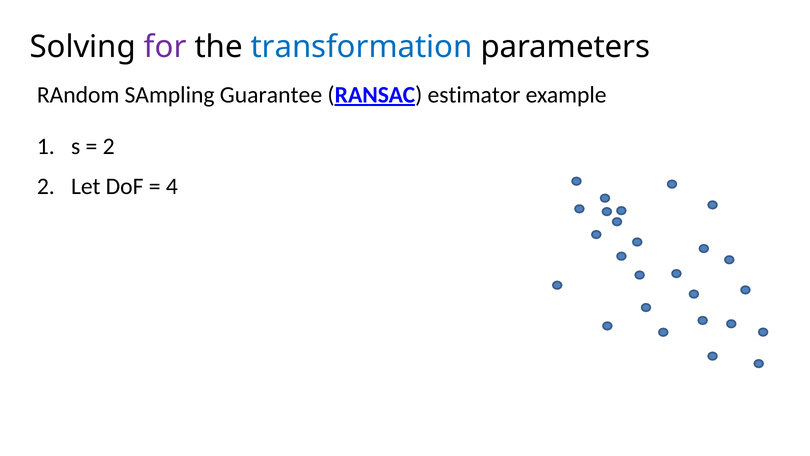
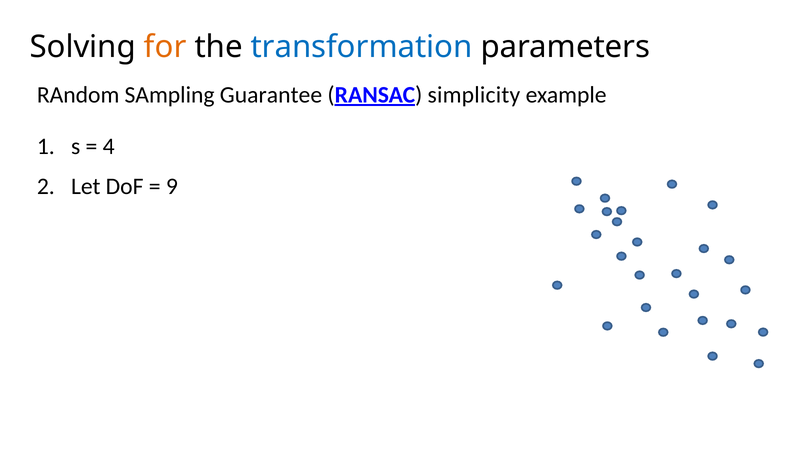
for colour: purple -> orange
estimator: estimator -> simplicity
2 at (109, 146): 2 -> 4
4: 4 -> 9
